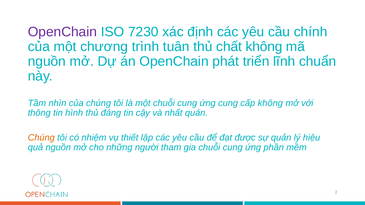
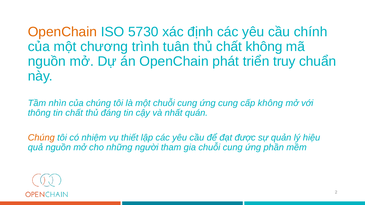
OpenChain at (62, 32) colour: purple -> orange
7230: 7230 -> 5730
lĩnh: lĩnh -> truy
tin hình: hình -> chất
